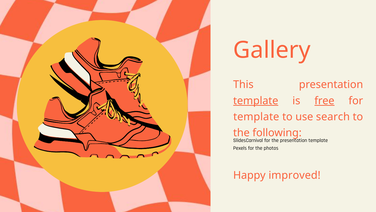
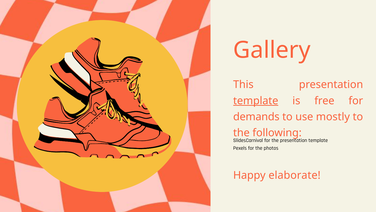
free underline: present -> none
template at (256, 117): template -> demands
search: search -> mostly
improved: improved -> elaborate
